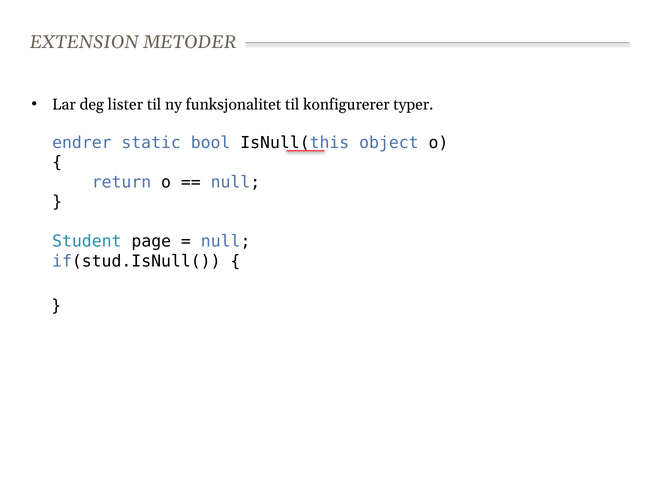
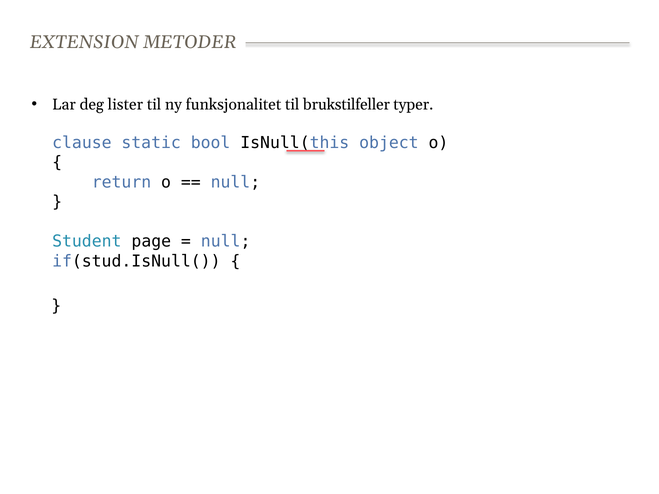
konfigurerer: konfigurerer -> brukstilfeller
endrer: endrer -> clause
